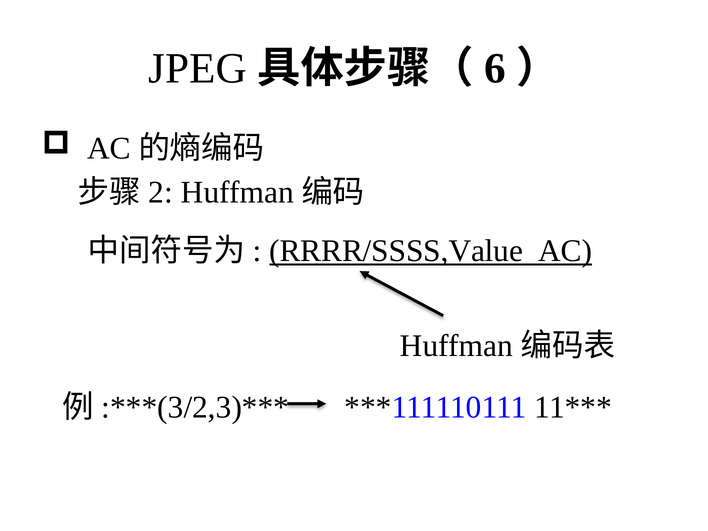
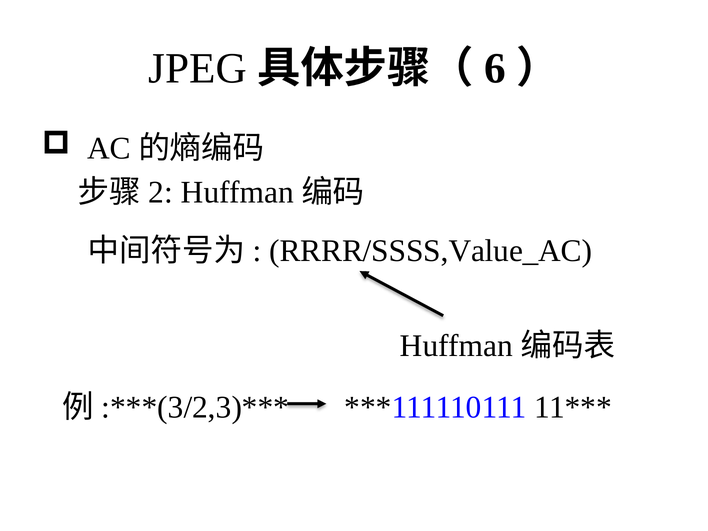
RRRR/SSSS,Value_AC underline: present -> none
